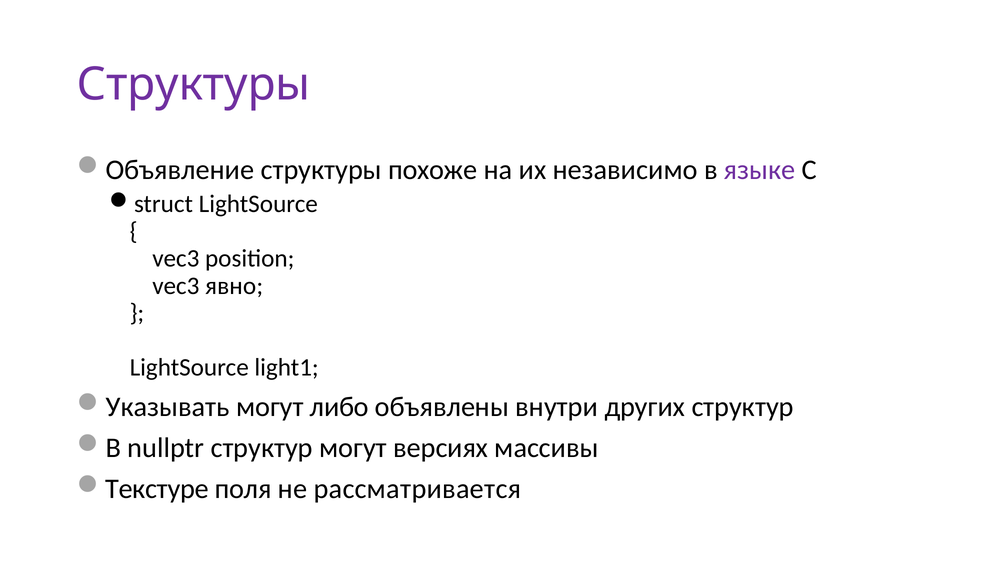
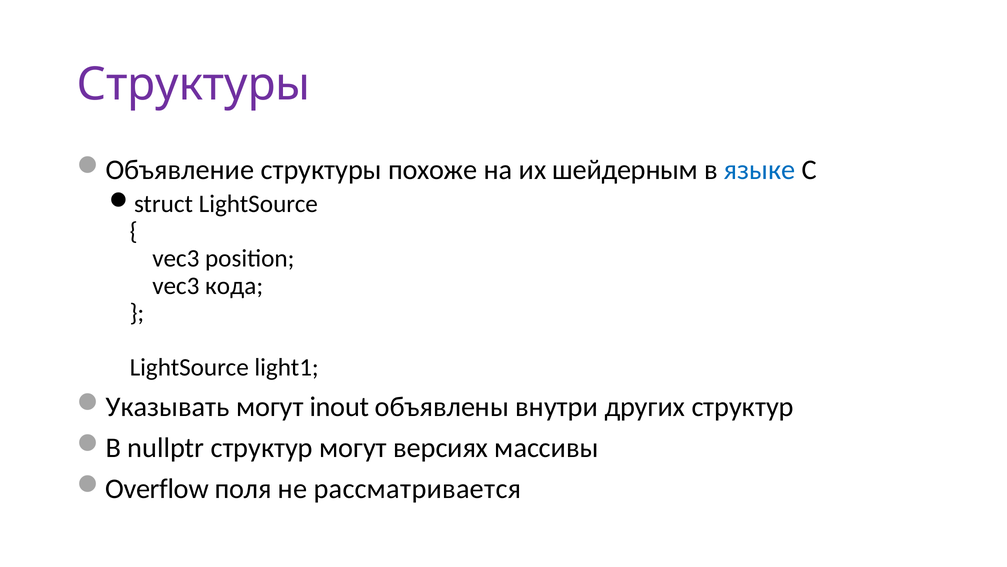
независимо: независимо -> шейдерным
языке colour: purple -> blue
явно: явно -> кода
либо: либо -> inout
Текстуре: Текстуре -> Overflow
